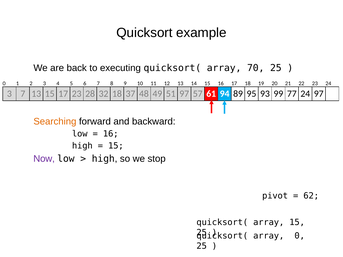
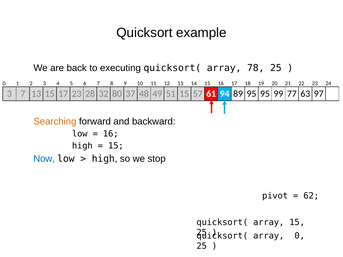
70: 70 -> 78
32 18: 18 -> 80
51 97: 97 -> 15
95 93: 93 -> 95
77 24: 24 -> 63
Now colour: purple -> blue
